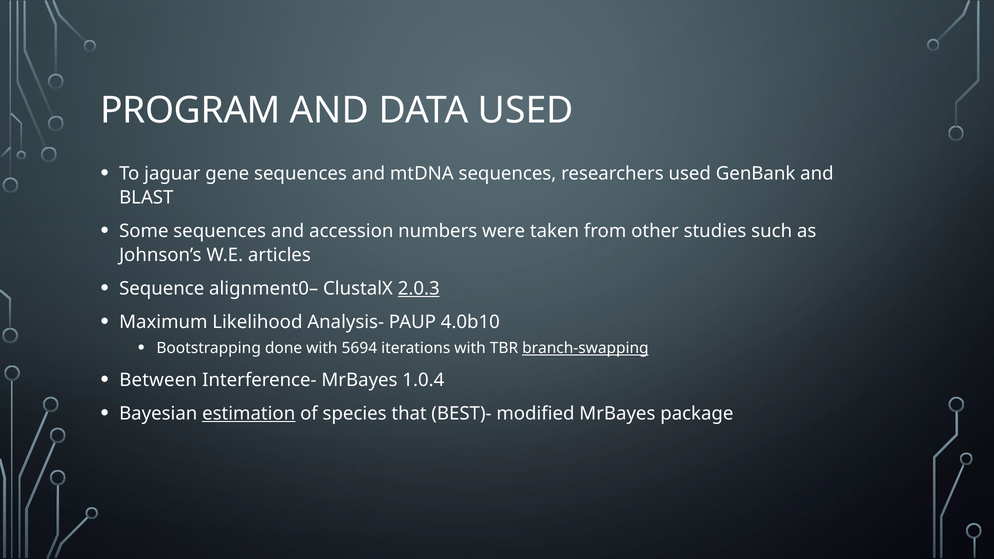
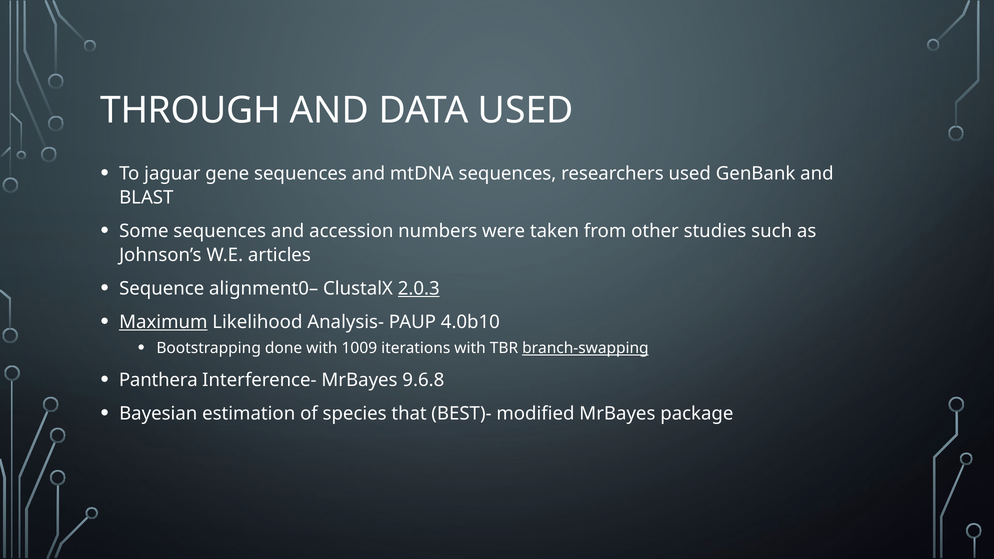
PROGRAM: PROGRAM -> THROUGH
Maximum underline: none -> present
5694: 5694 -> 1009
Between: Between -> Panthera
1.0.4: 1.0.4 -> 9.6.8
estimation underline: present -> none
